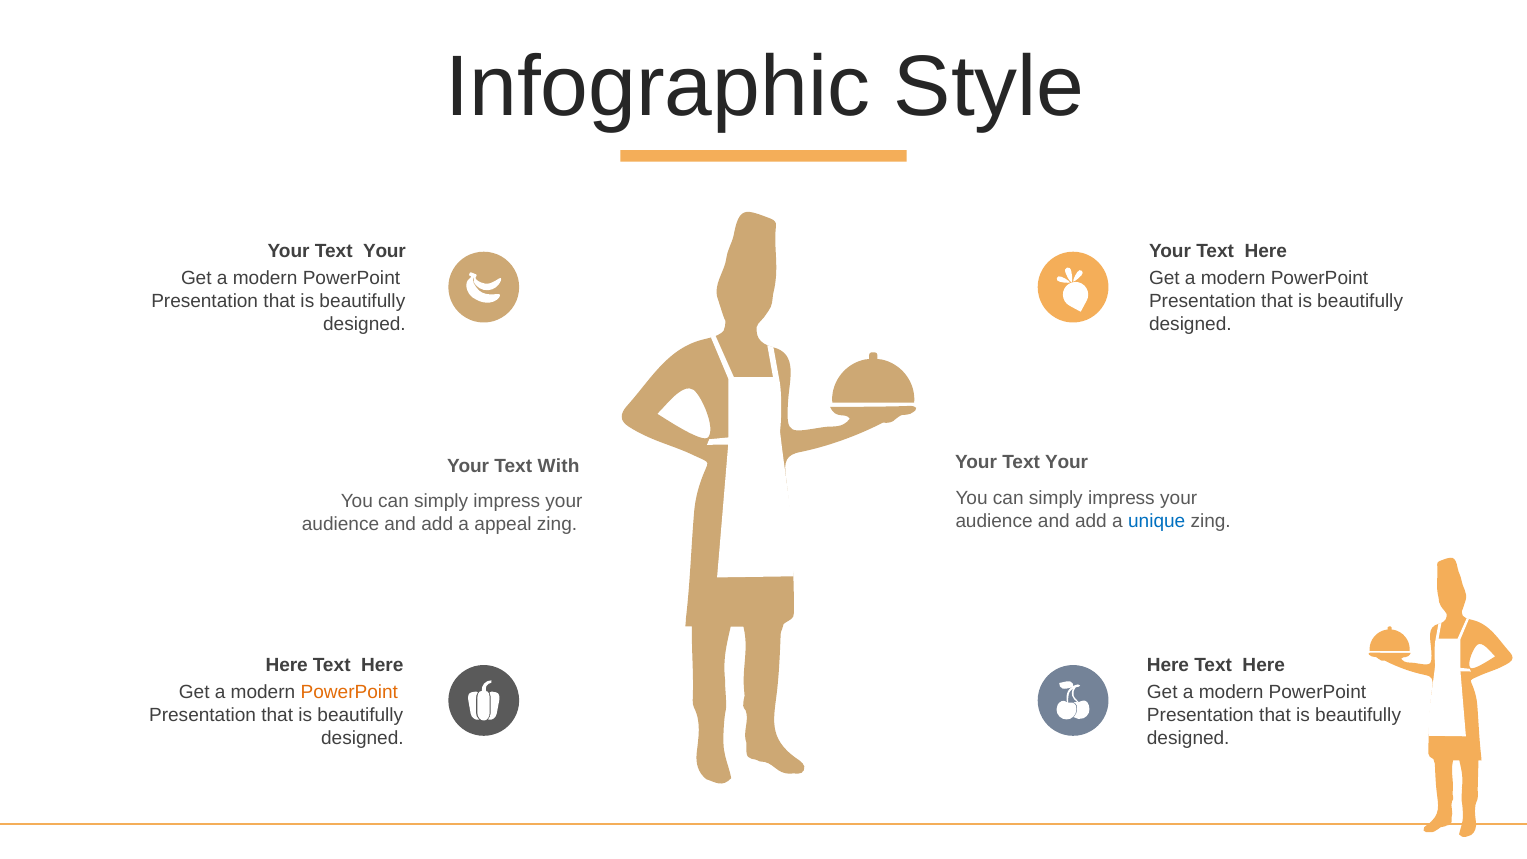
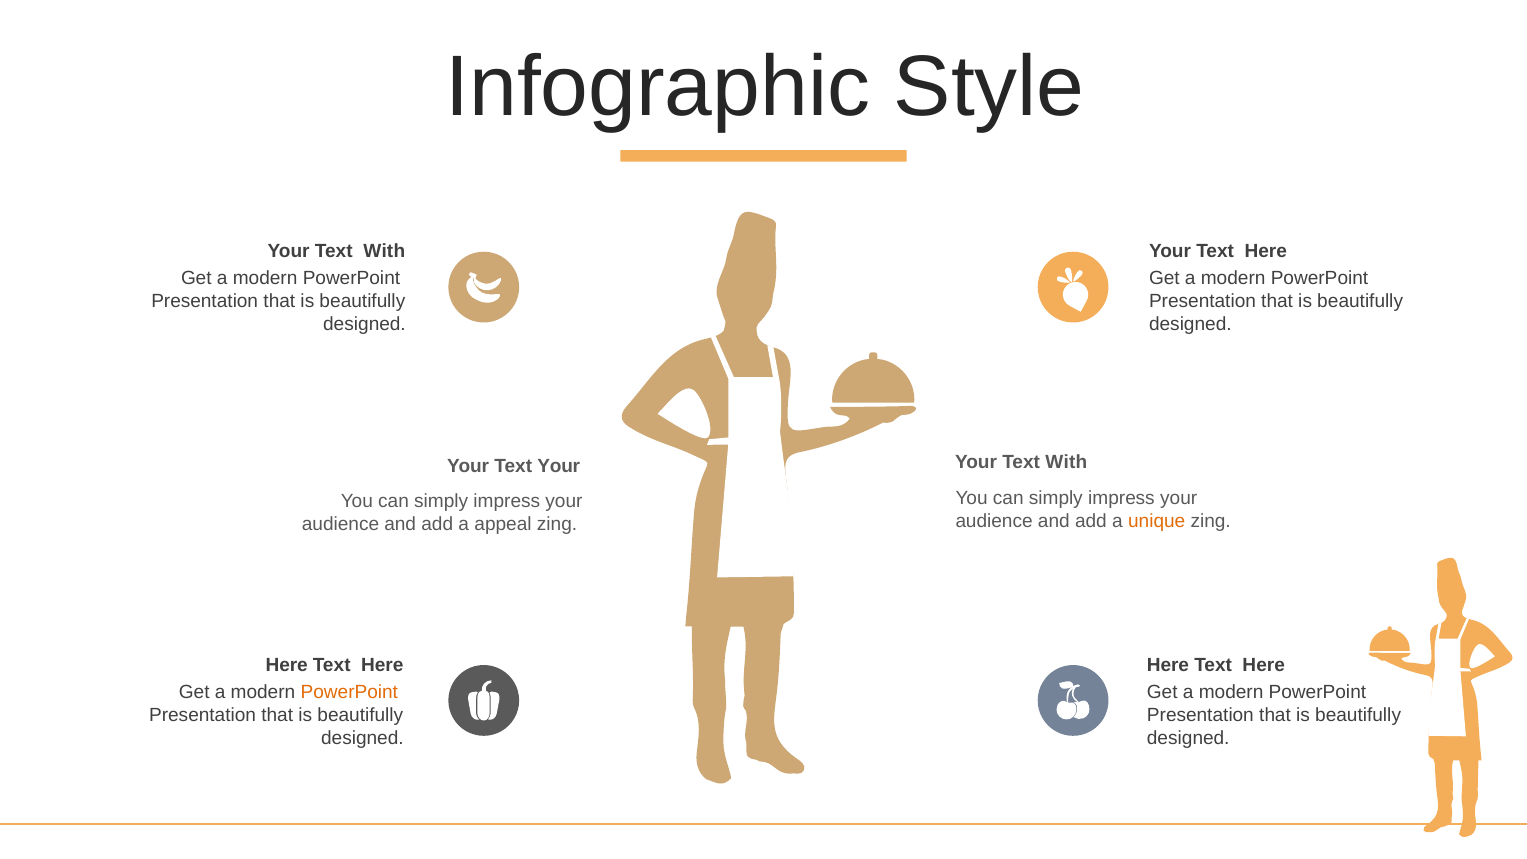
Your at (384, 251): Your -> With
Your at (1067, 462): Your -> With
Text With: With -> Your
unique colour: blue -> orange
